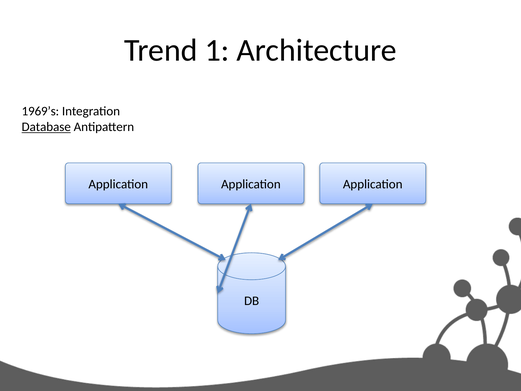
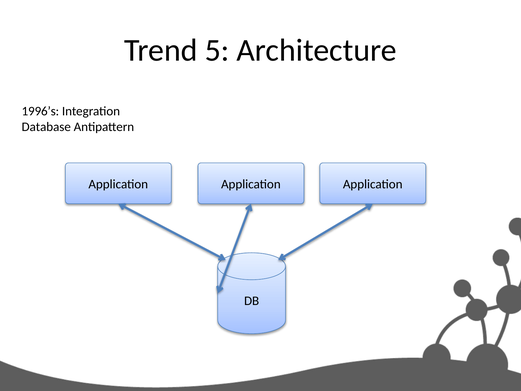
1: 1 -> 5
1969’s: 1969’s -> 1996’s
Database underline: present -> none
